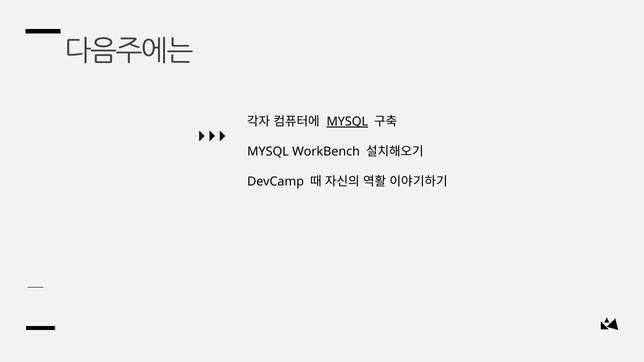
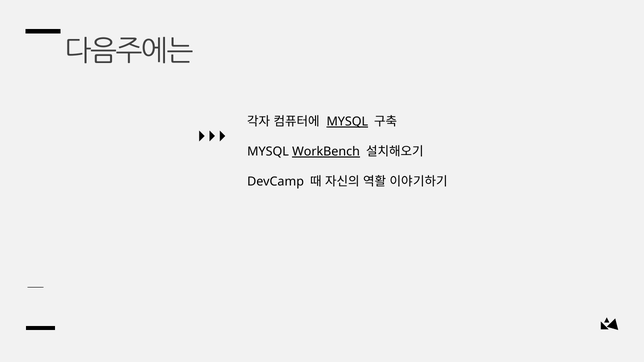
WorkBench underline: none -> present
